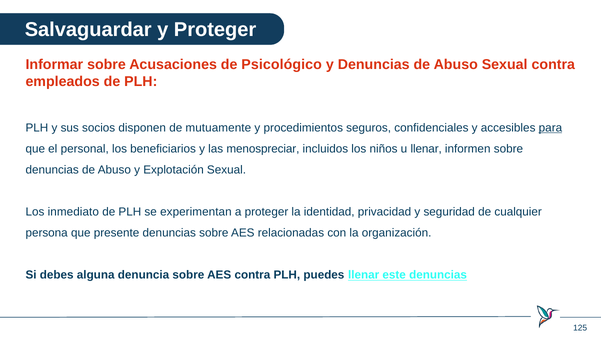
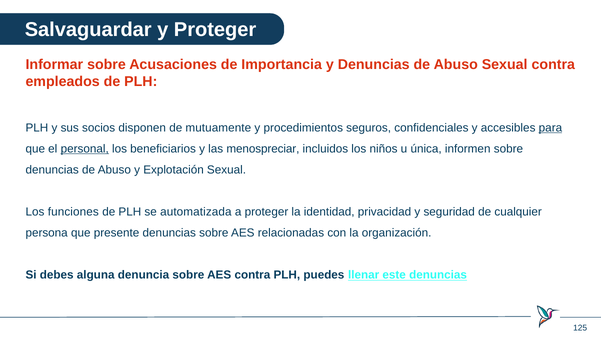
Psicológico: Psicológico -> Importancia
personal underline: none -> present
u llenar: llenar -> única
inmediato: inmediato -> funciones
experimentan: experimentan -> automatizada
